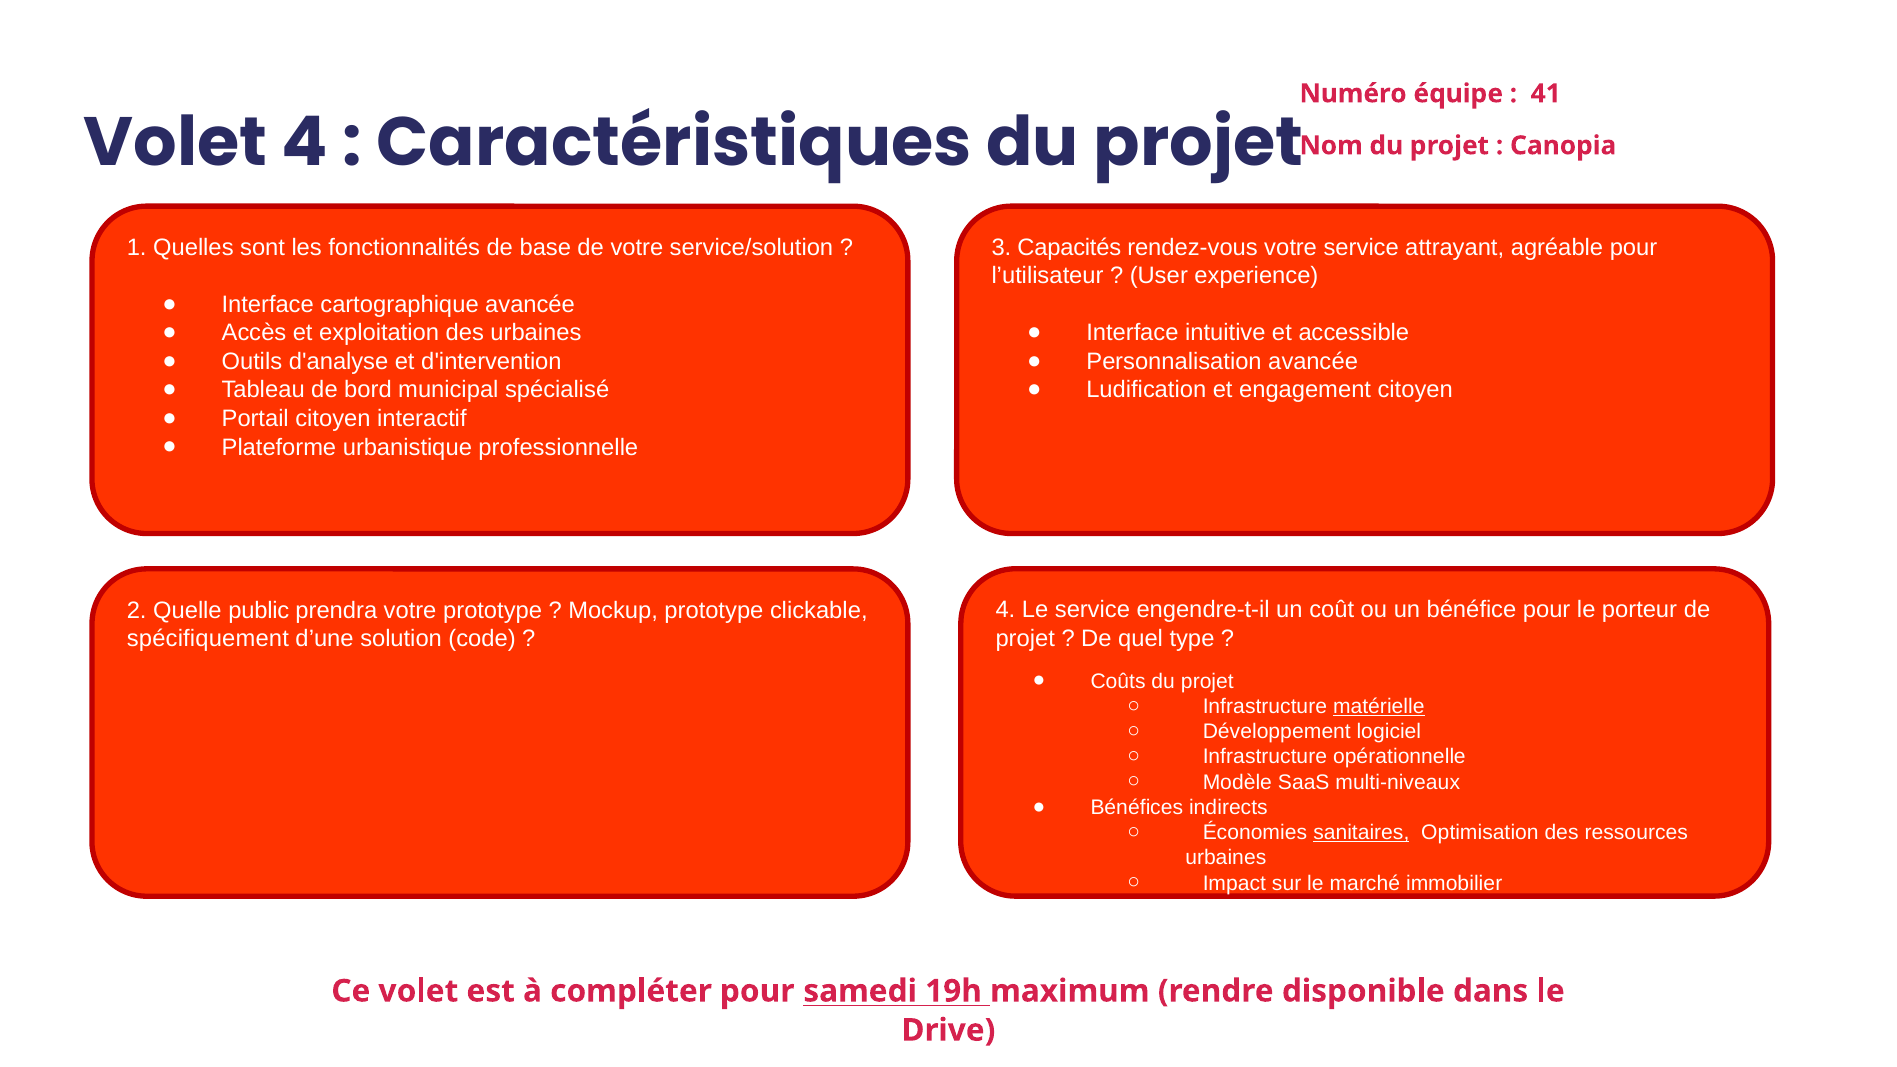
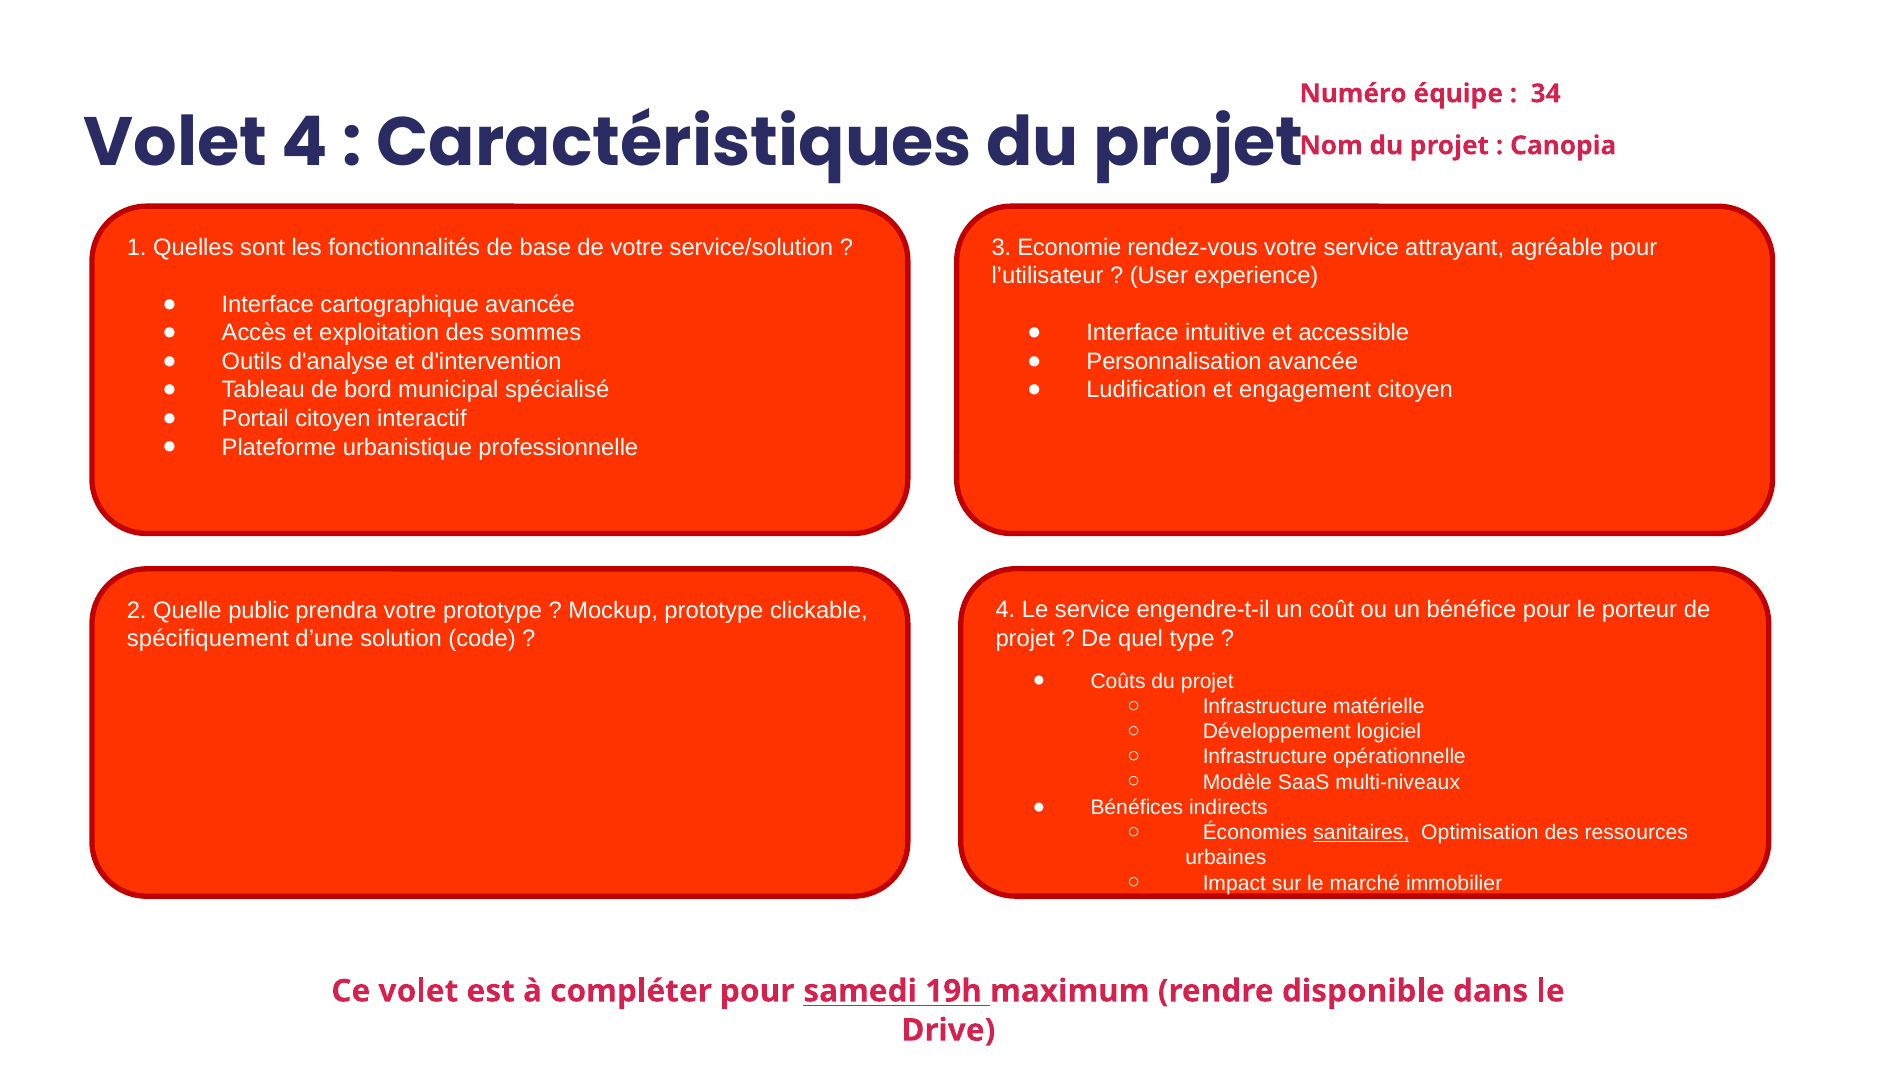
41: 41 -> 34
Capacités: Capacités -> Economie
des urbaines: urbaines -> sommes
matérielle underline: present -> none
